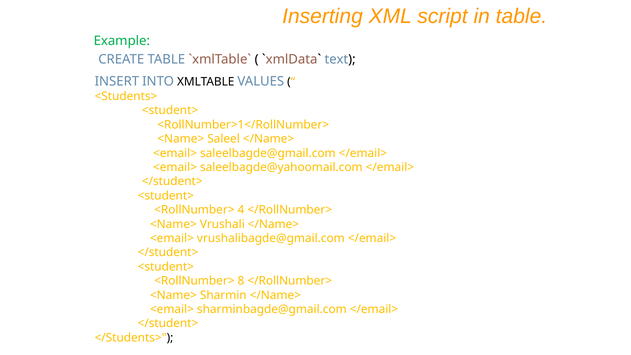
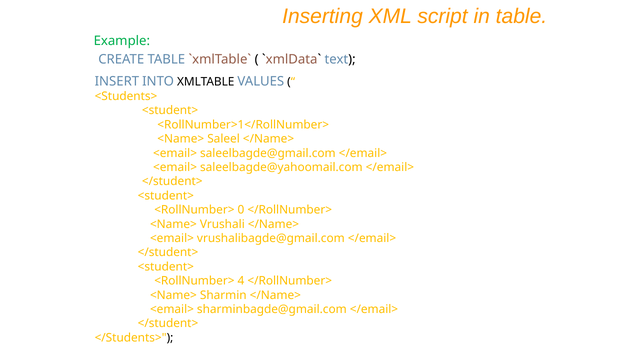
4: 4 -> 0
8: 8 -> 4
